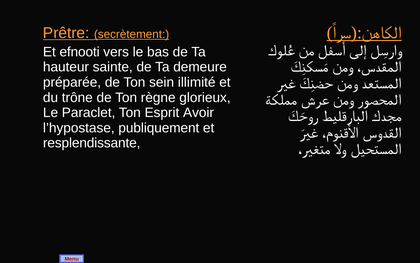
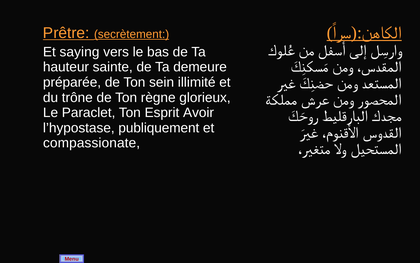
efnooti: efnooti -> saying
resplendissante: resplendissante -> compassionate
